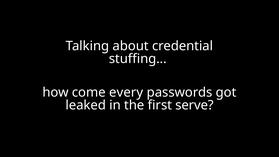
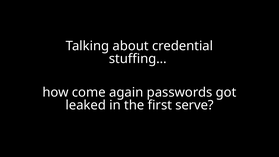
every: every -> again
